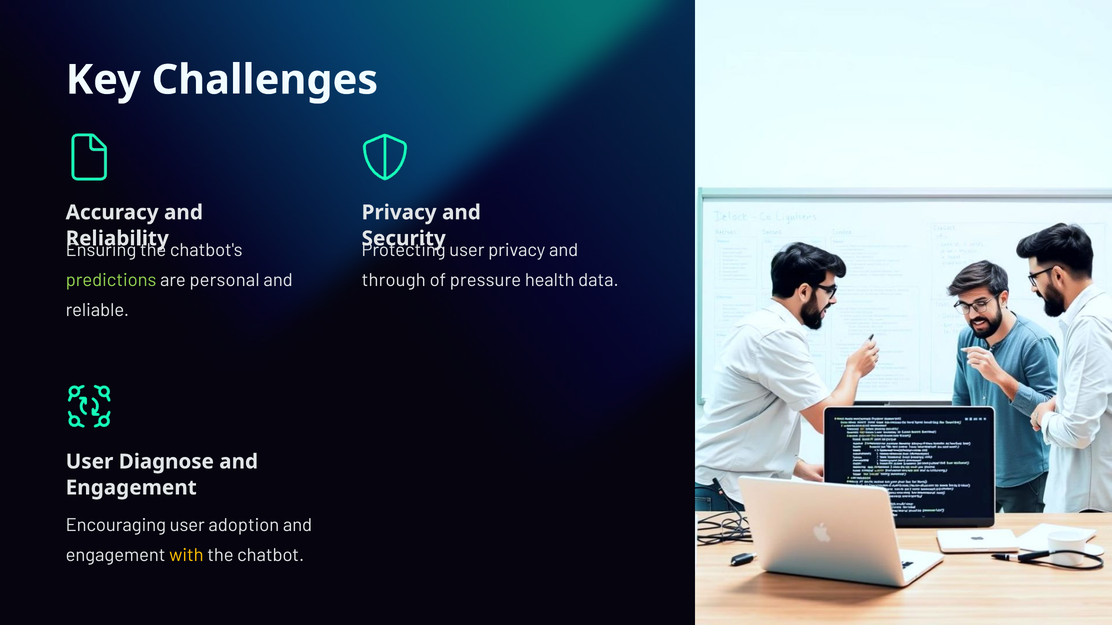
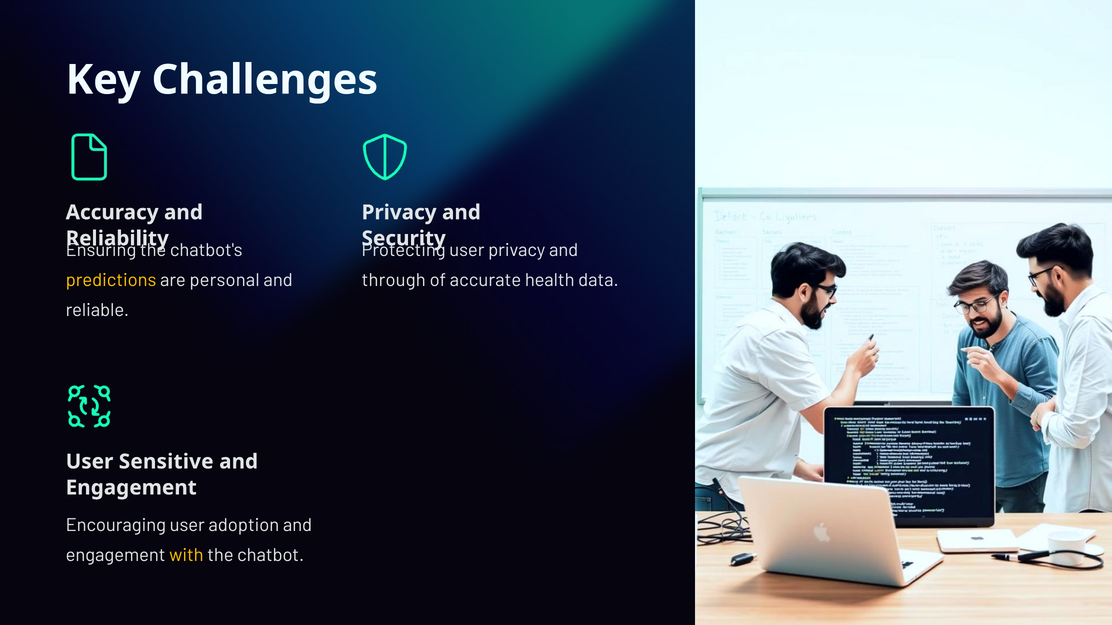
pressure: pressure -> accurate
predictions colour: light green -> yellow
Diagnose: Diagnose -> Sensitive
